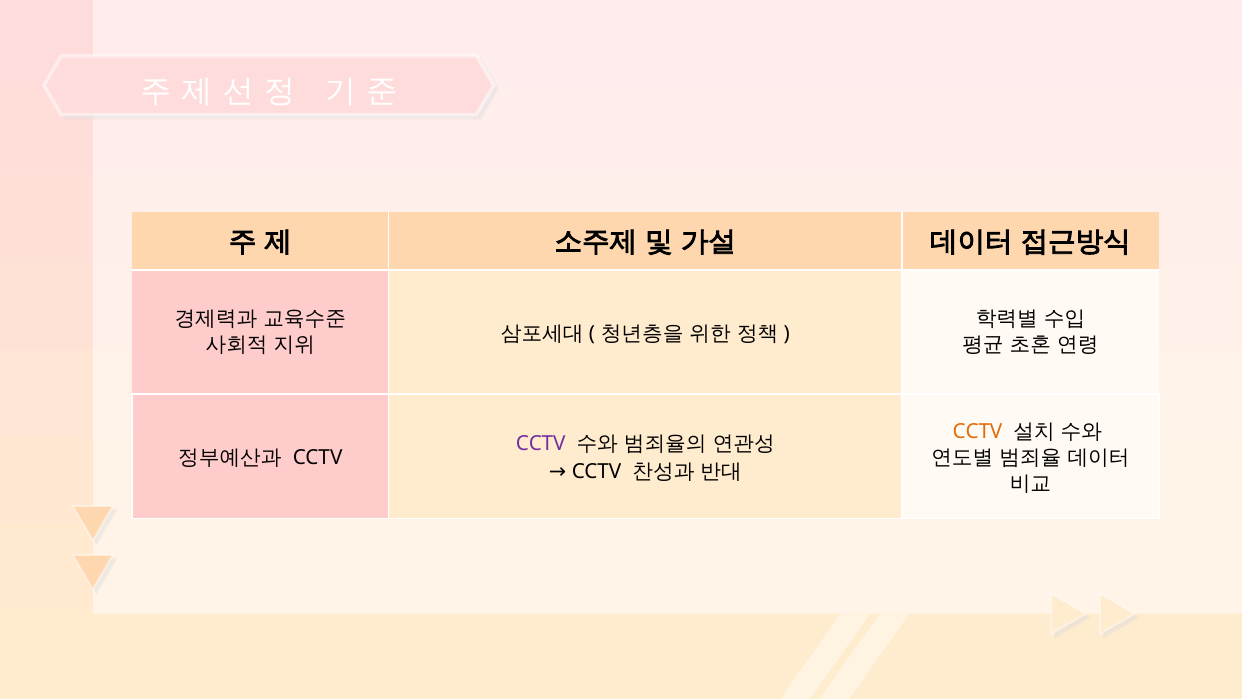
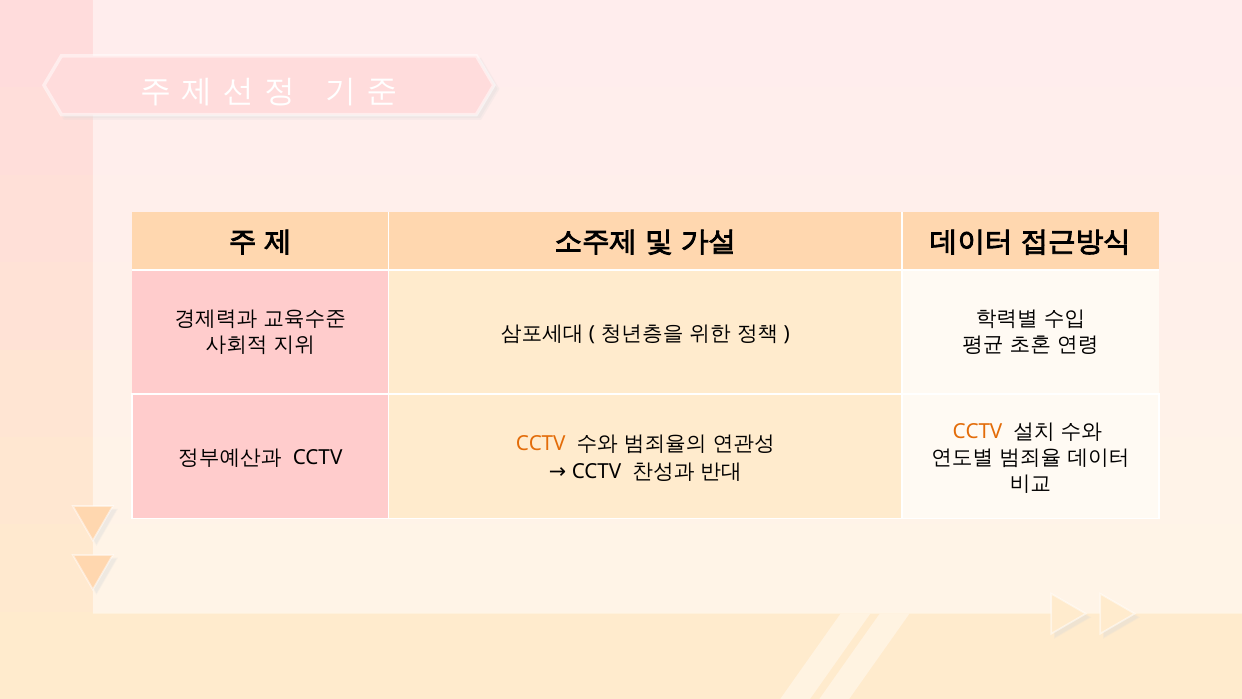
CCTV at (541, 443) colour: purple -> orange
